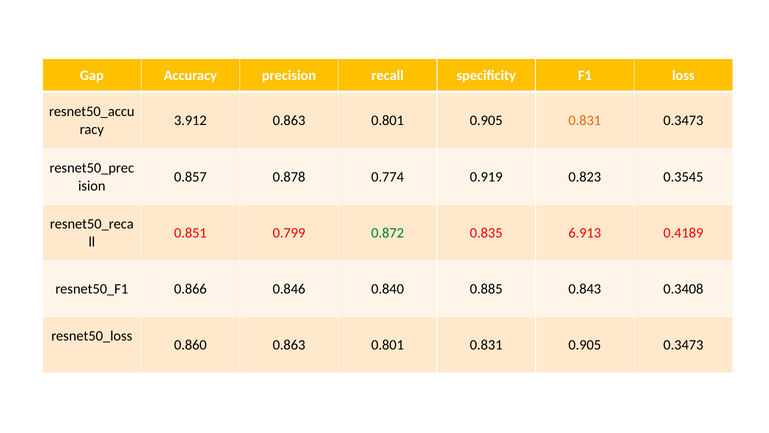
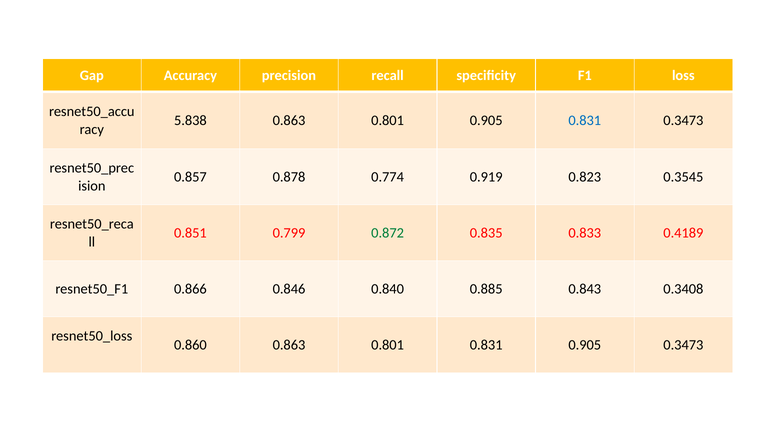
3.912: 3.912 -> 5.838
0.831 at (585, 120) colour: orange -> blue
6.913: 6.913 -> 0.833
